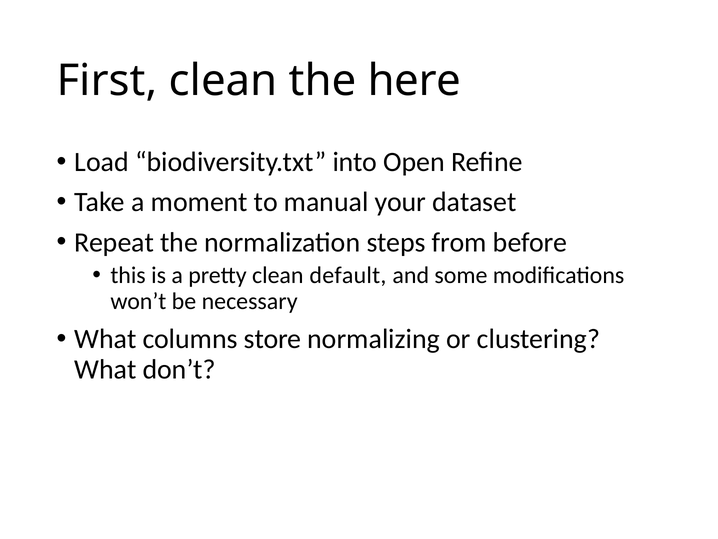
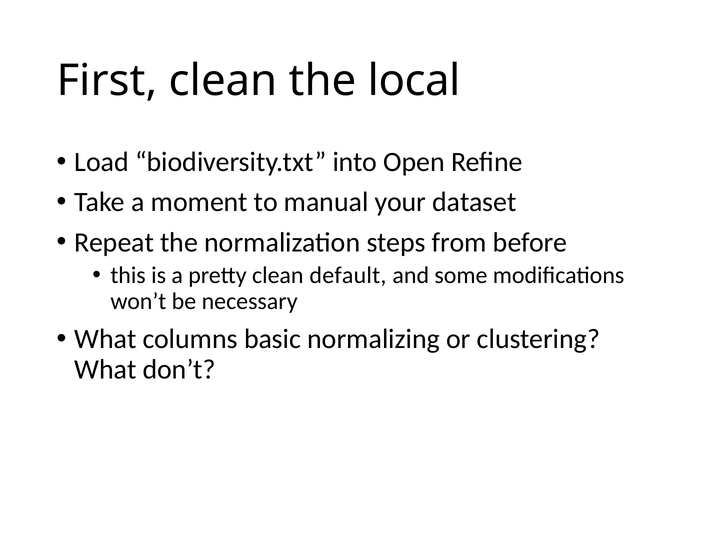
here: here -> local
store: store -> basic
